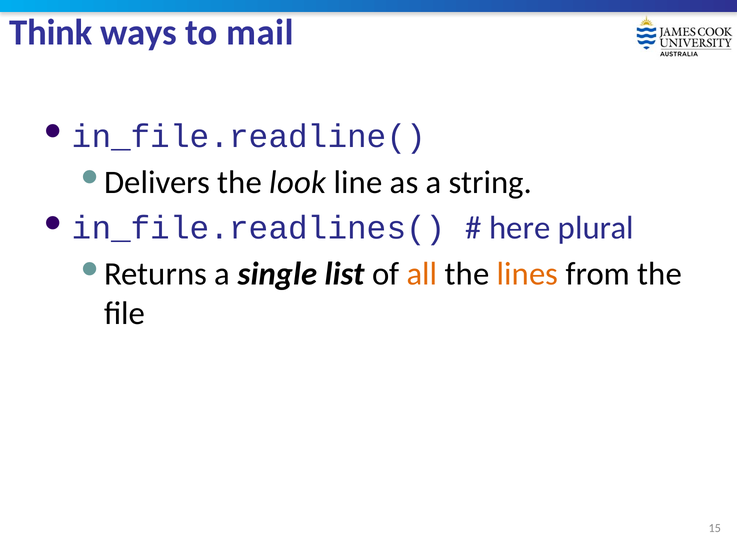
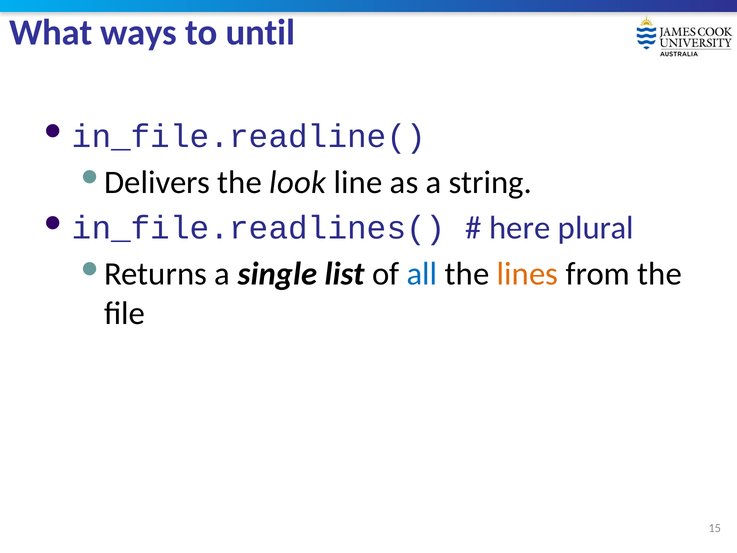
Think: Think -> What
mail: mail -> until
all colour: orange -> blue
